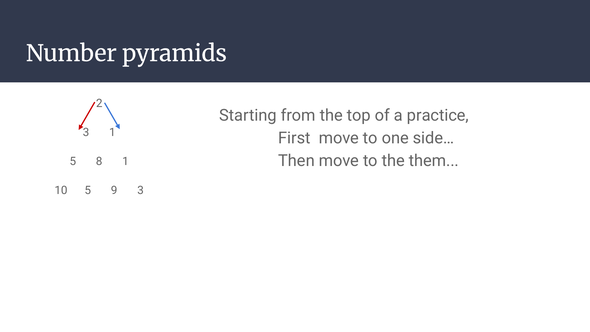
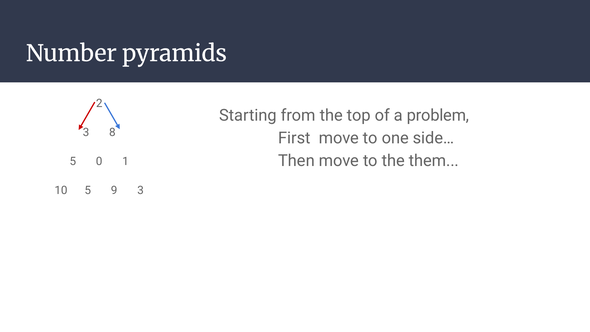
practice: practice -> problem
3 1: 1 -> 8
8: 8 -> 0
